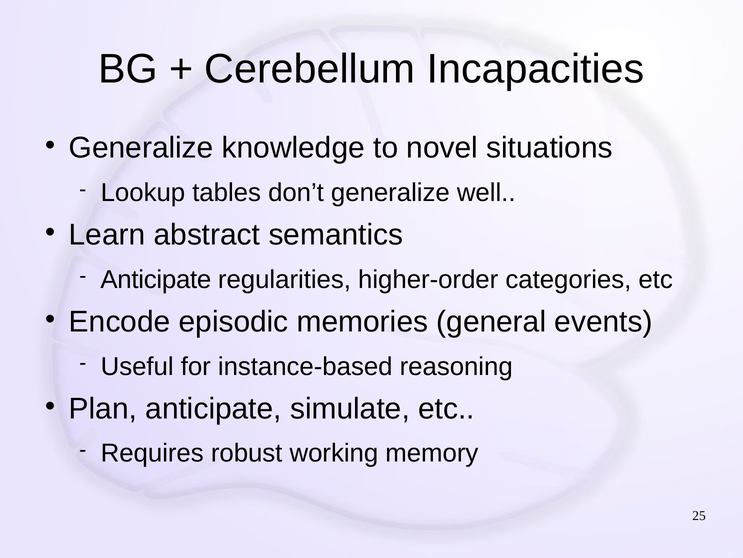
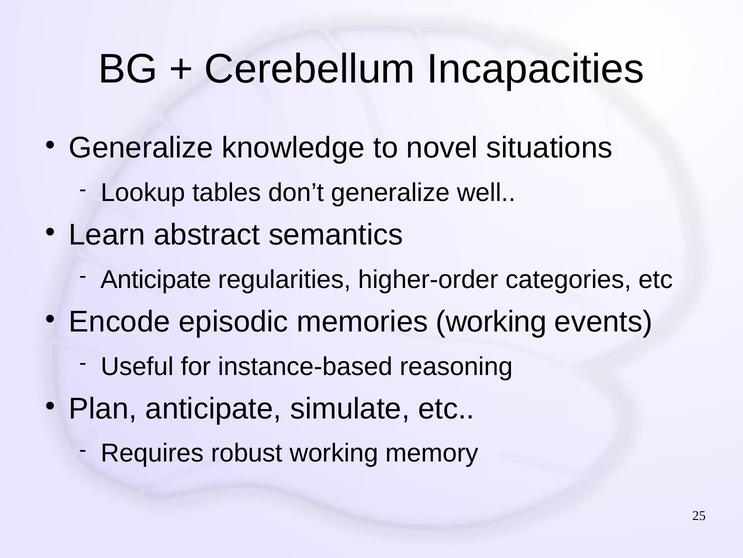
memories general: general -> working
